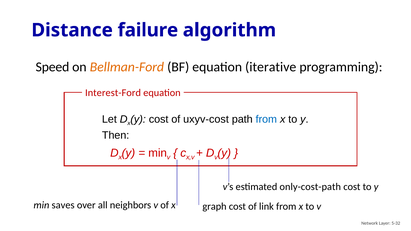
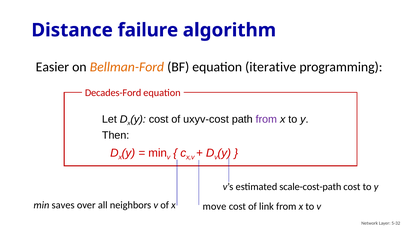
Speed: Speed -> Easier
Interest-Ford: Interest-Ford -> Decades-Ford
from at (266, 119) colour: blue -> purple
only-cost-path: only-cost-path -> scale-cost-path
graph: graph -> move
